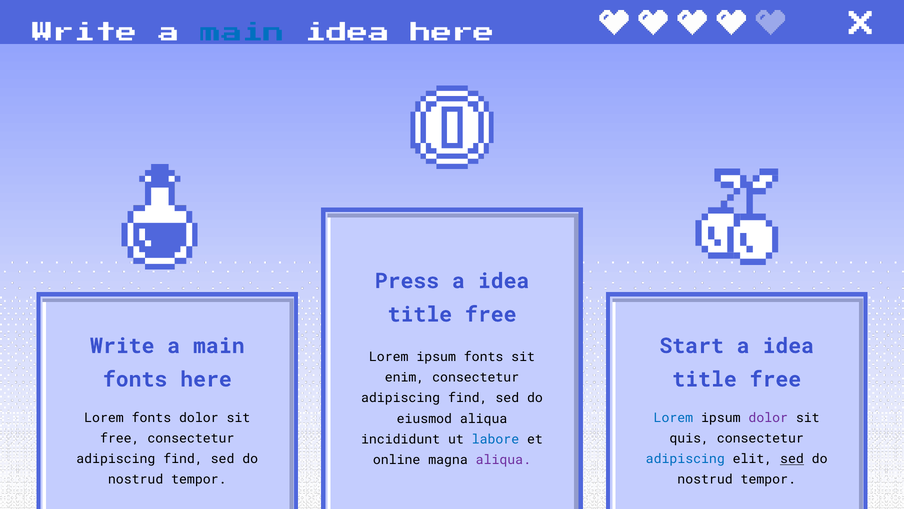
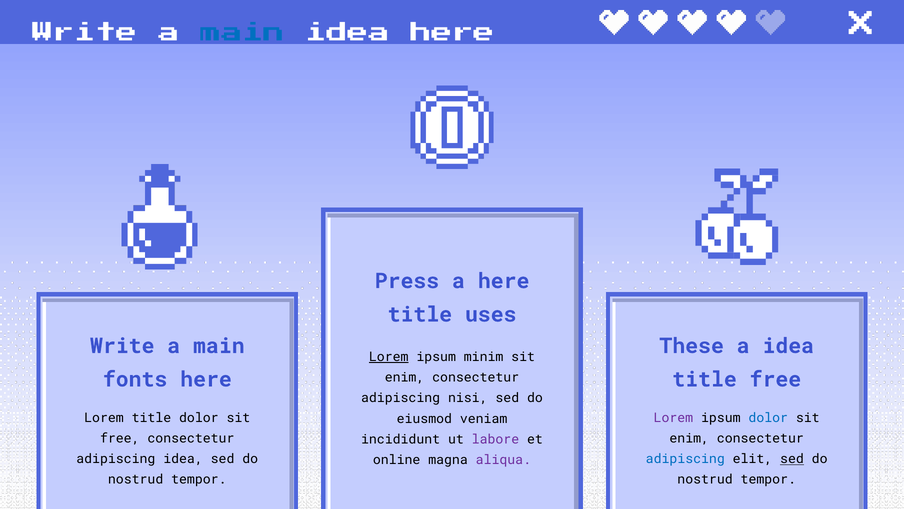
idea at (504, 281): idea -> here
free at (491, 314): free -> uses
Start: Start -> These
Lorem at (389, 357) underline: none -> present
ipsum fonts: fonts -> minim
find at (468, 398): find -> nisi
Lorem fonts: fonts -> title
Lorem at (673, 417) colour: blue -> purple
dolor at (768, 417) colour: purple -> blue
eiusmod aliqua: aliqua -> veniam
quis at (689, 438): quis -> enim
labore colour: blue -> purple
find at (183, 459): find -> idea
